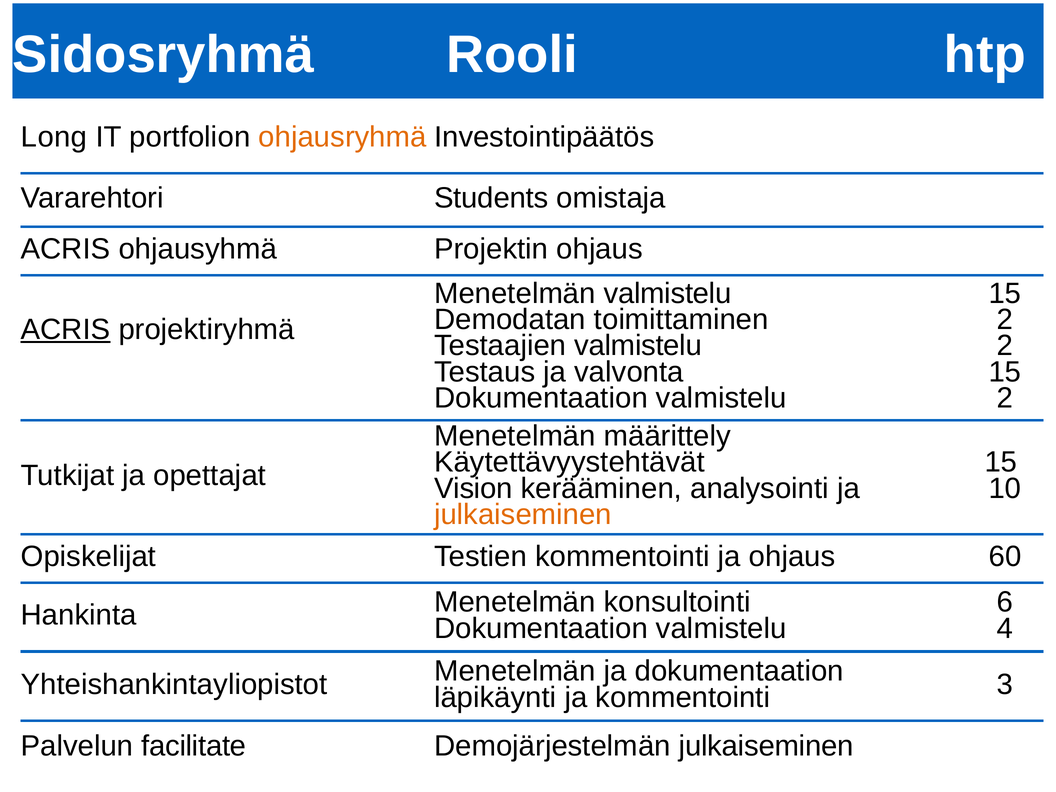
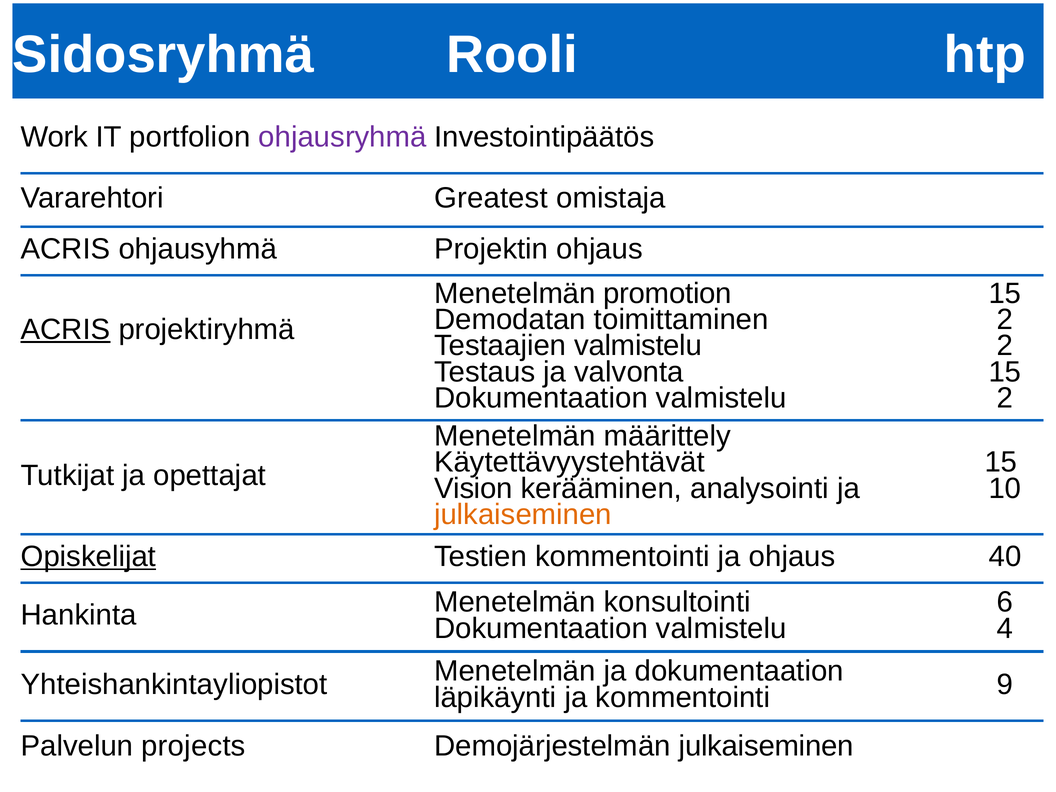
Long: Long -> Work
ohjausryhmä colour: orange -> purple
Students: Students -> Greatest
Menetelmän valmistelu: valmistelu -> promotion
Opiskelijat underline: none -> present
60: 60 -> 40
3: 3 -> 9
facilitate: facilitate -> projects
